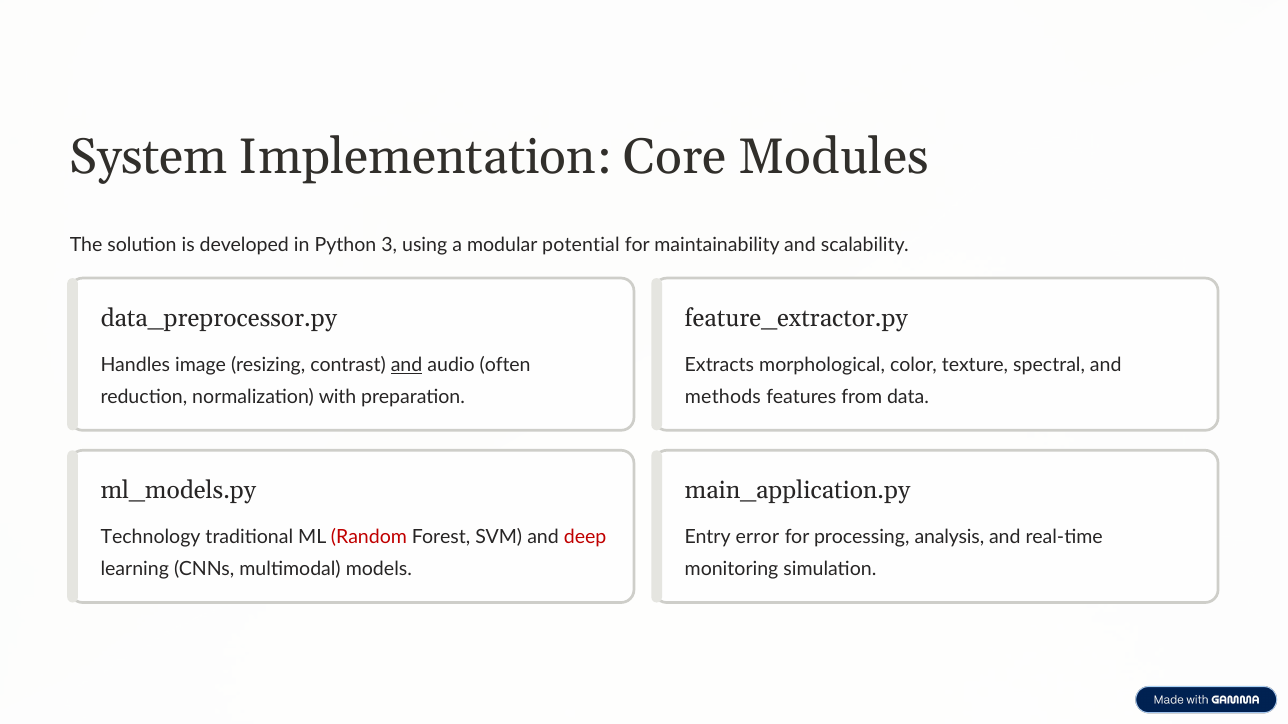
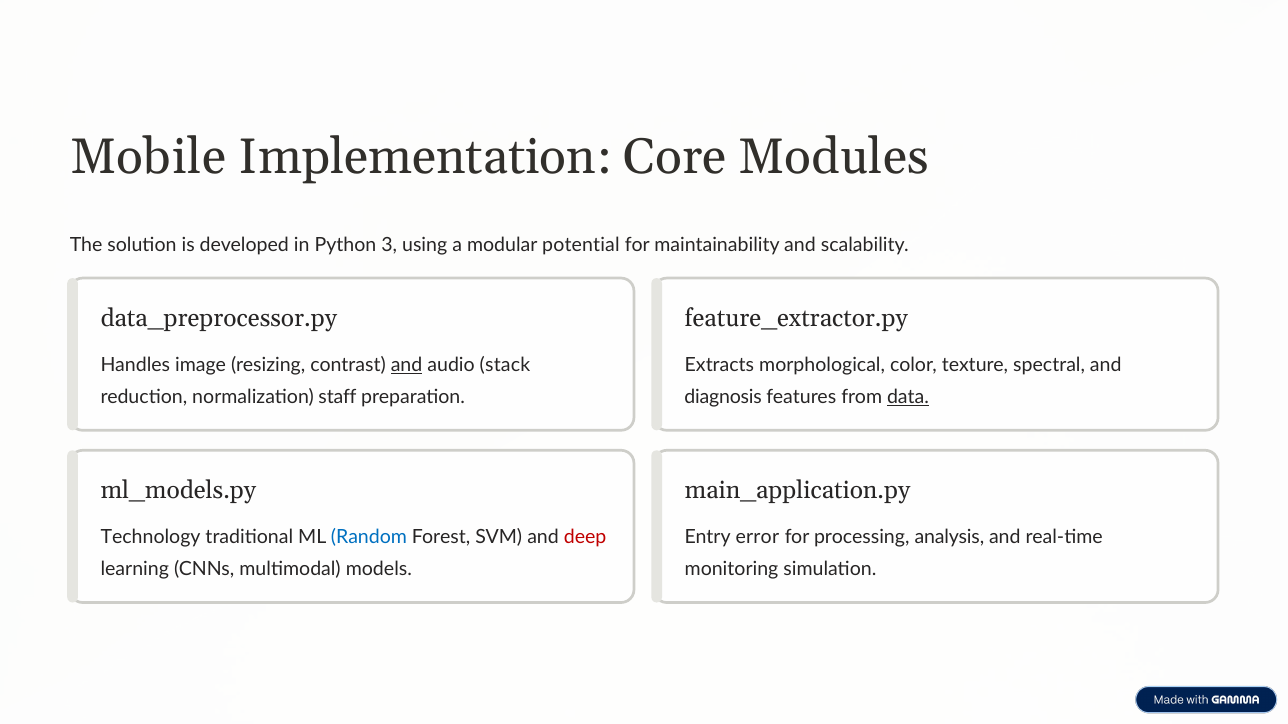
System: System -> Mobile
often: often -> stack
with: with -> staff
methods: methods -> diagnosis
data underline: none -> present
Random colour: red -> blue
